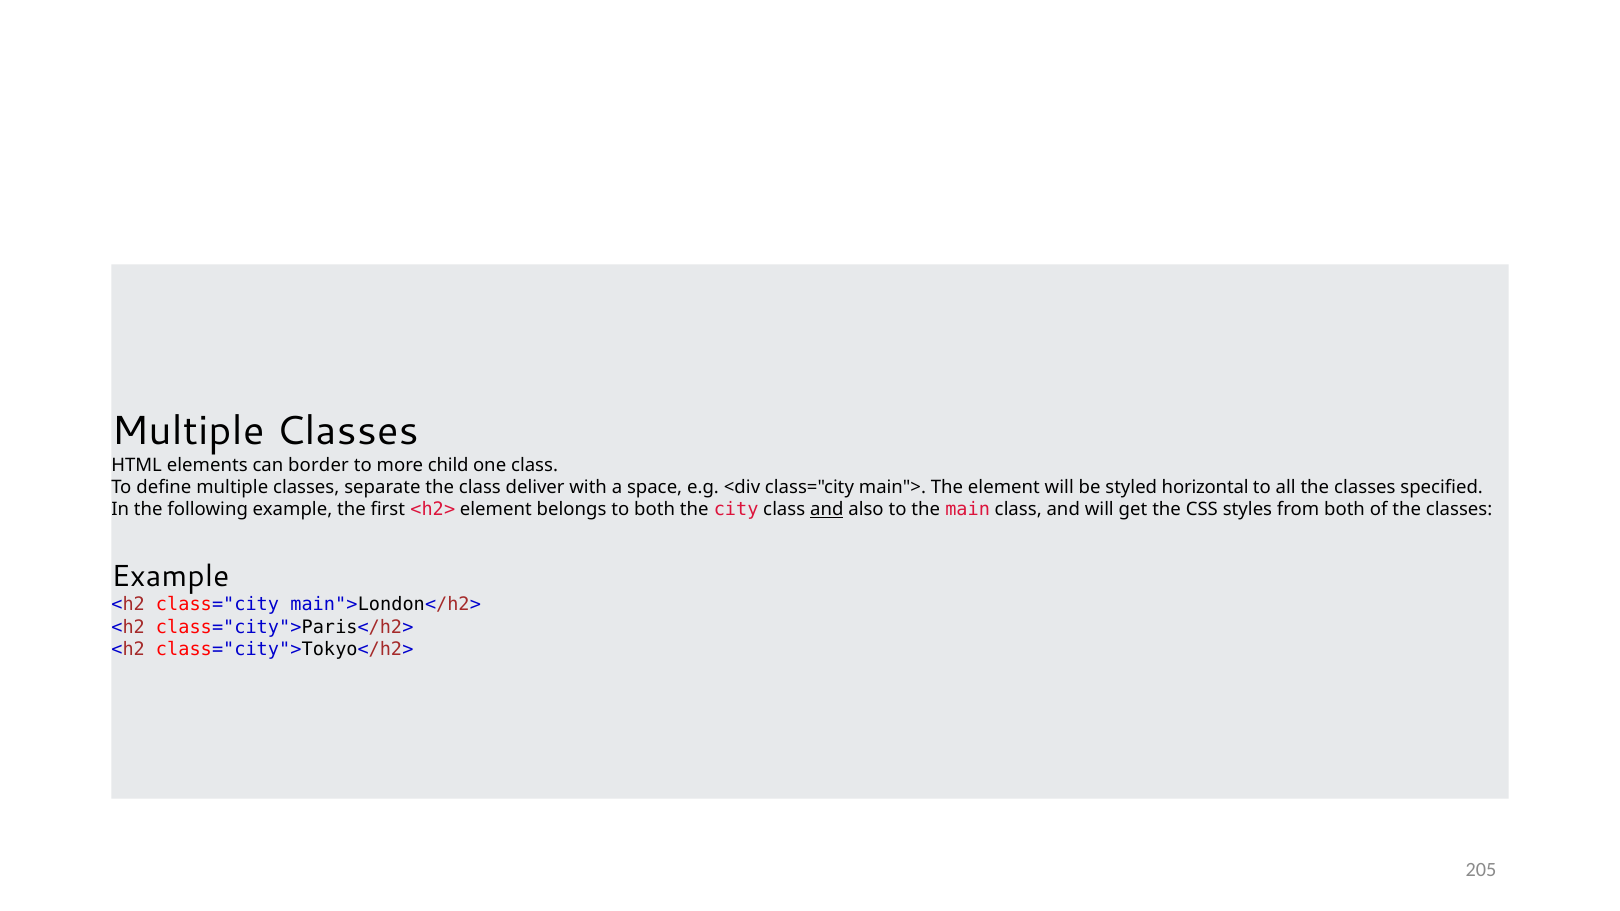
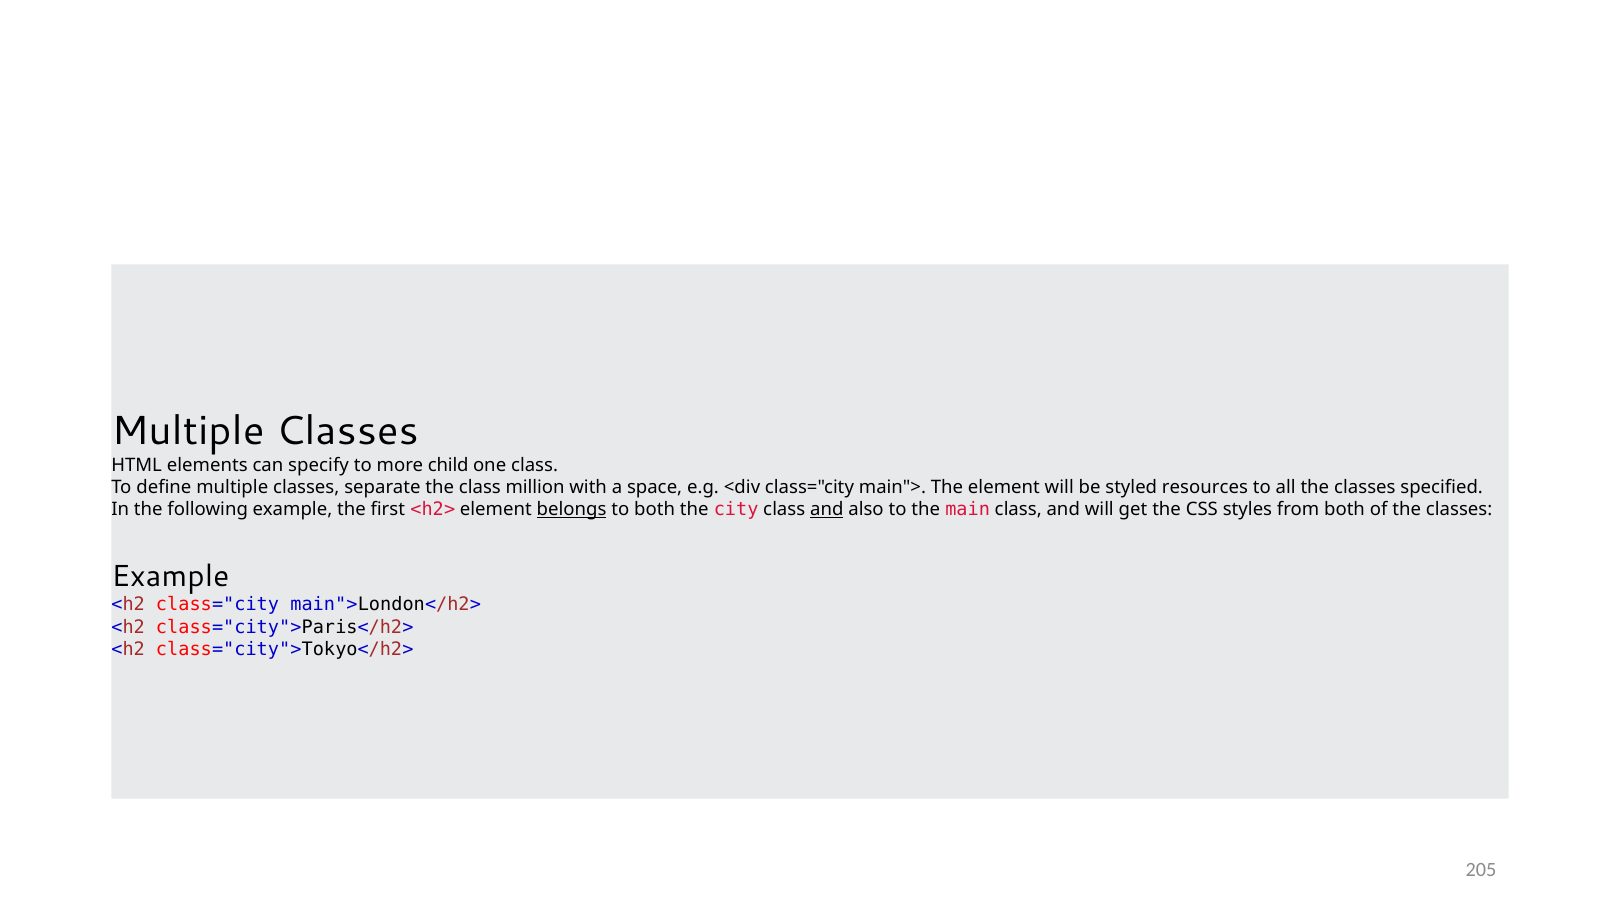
border: border -> specify
deliver: deliver -> million
horizontal: horizontal -> resources
belongs underline: none -> present
